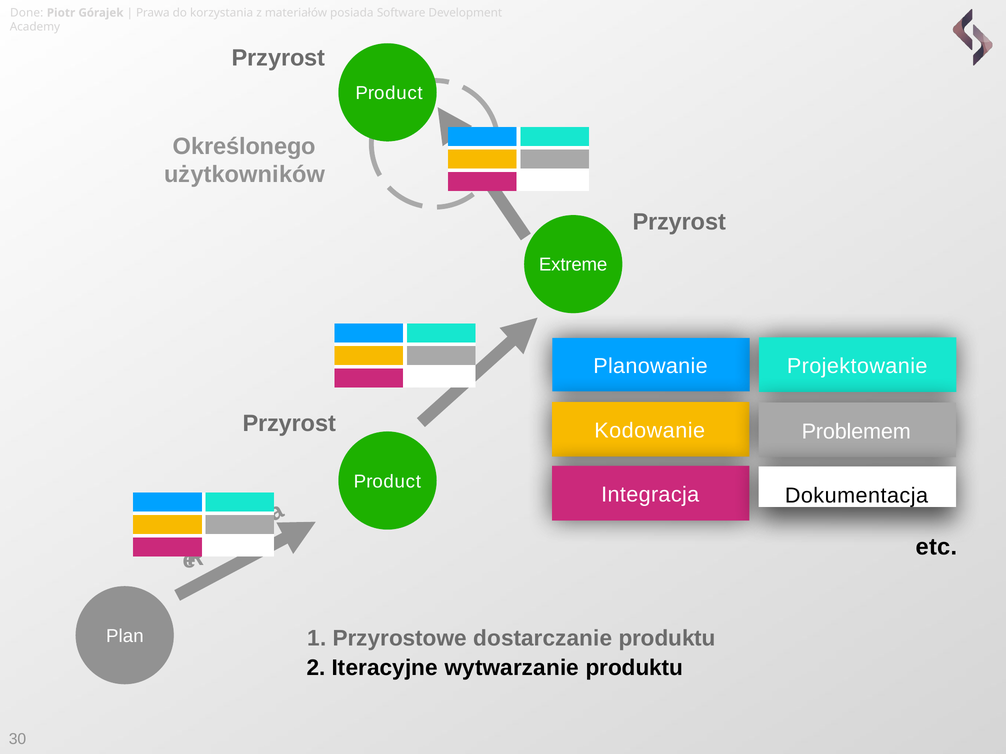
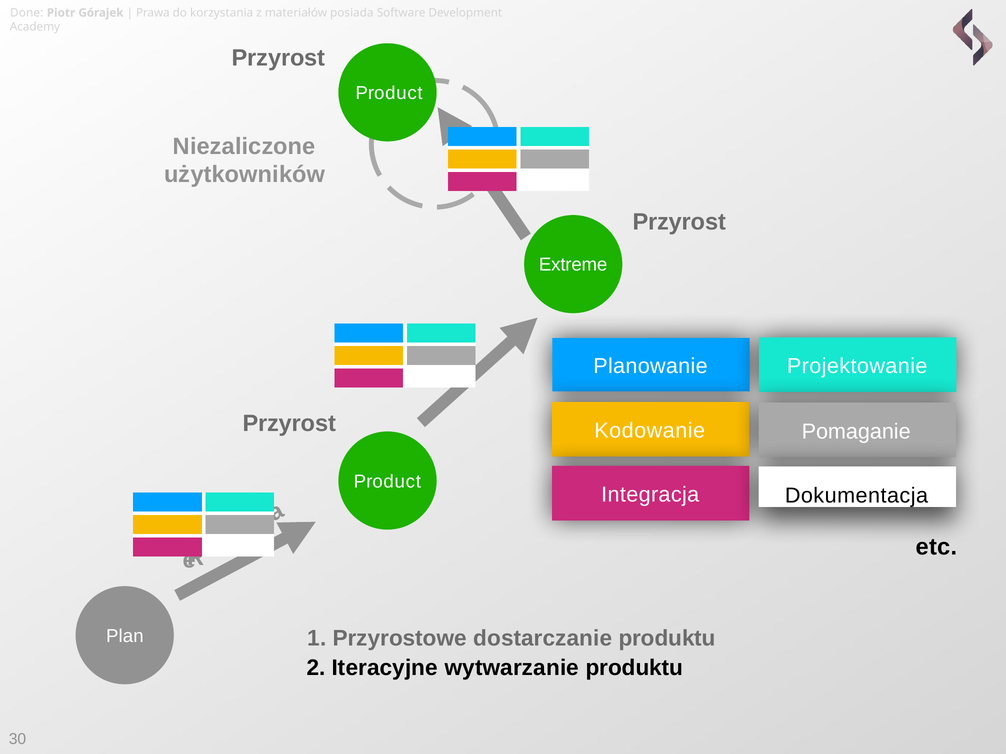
Określonego: Określonego -> Niezaliczone
Problemem: Problemem -> Pomaganie
